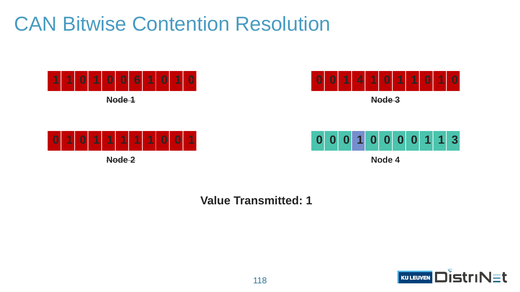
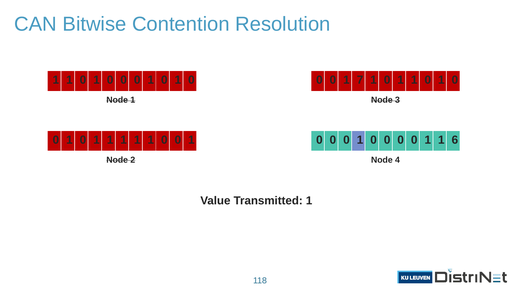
6 at (137, 80): 6 -> 0
1 4: 4 -> 7
1 3: 3 -> 6
